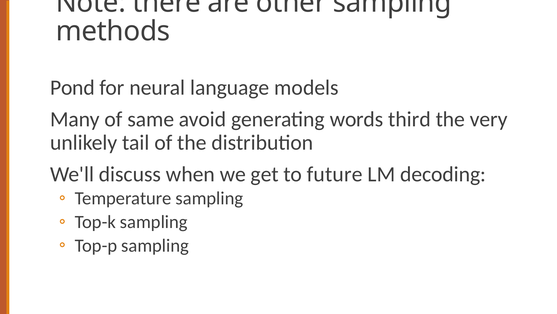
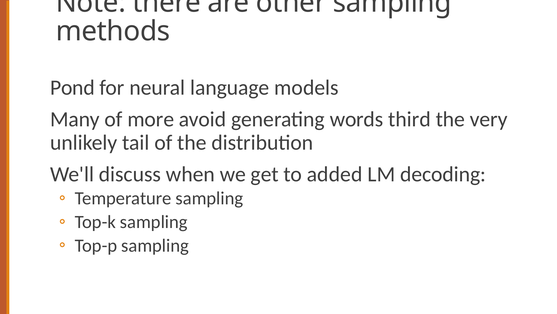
same: same -> more
future: future -> added
